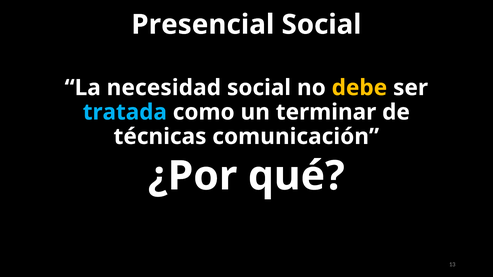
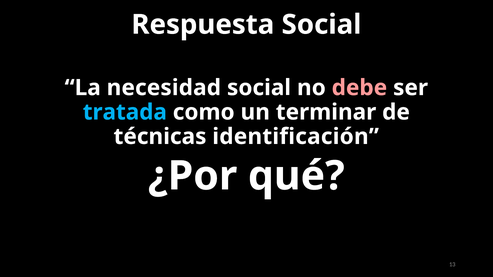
Presencial: Presencial -> Respuesta
debe colour: yellow -> pink
comunicación: comunicación -> identificación
